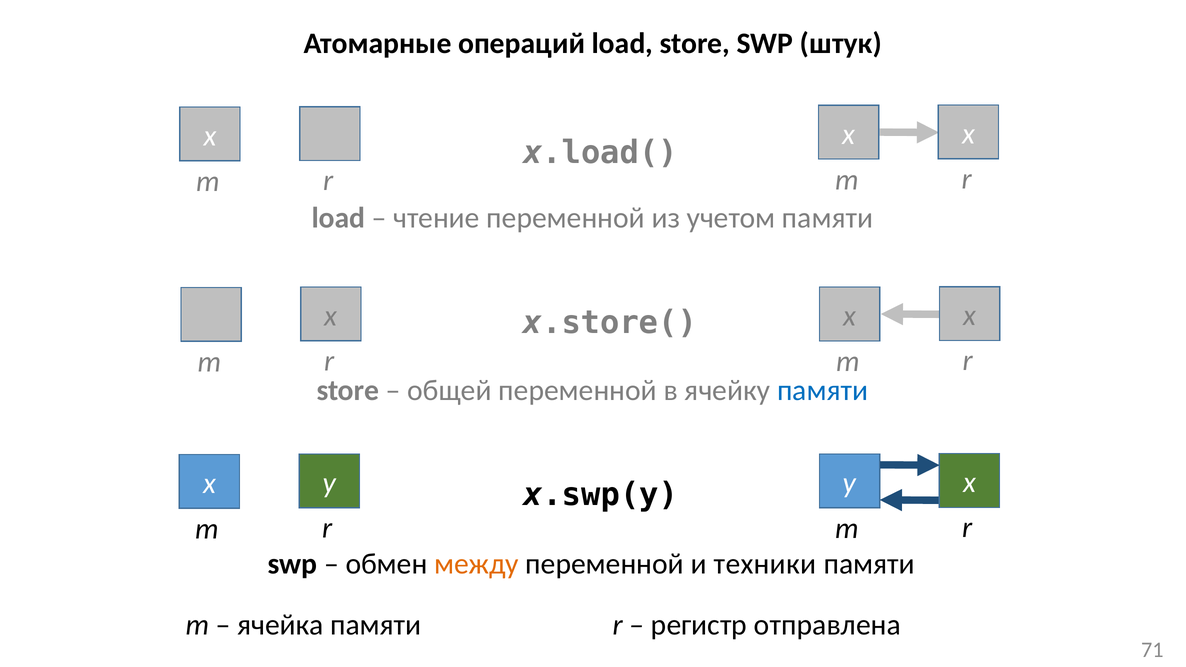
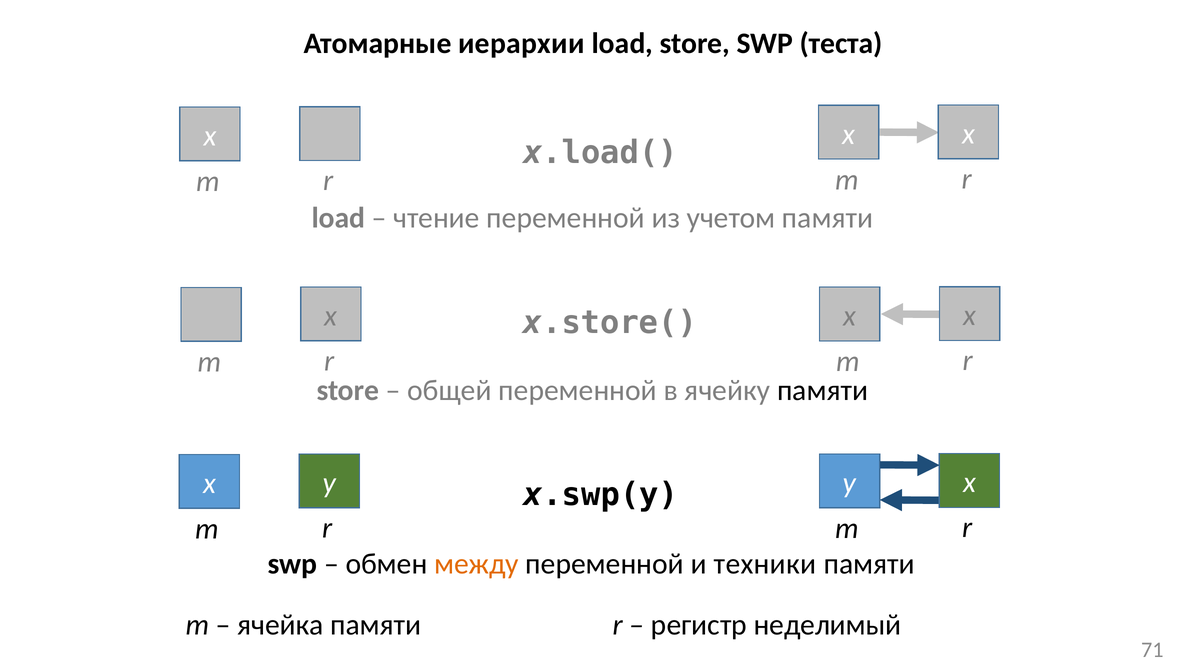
операций: операций -> иерархии
штук: штук -> теста
памяти at (823, 391) colour: blue -> black
отправлена: отправлена -> неделимый
